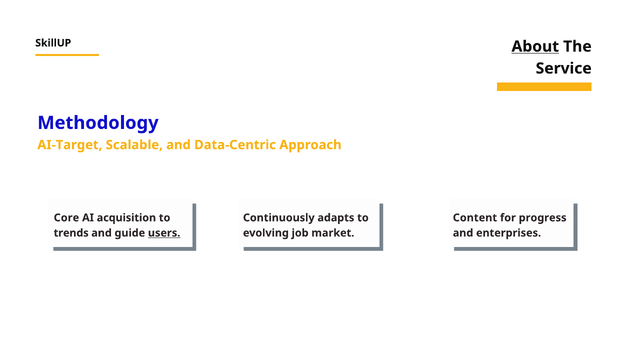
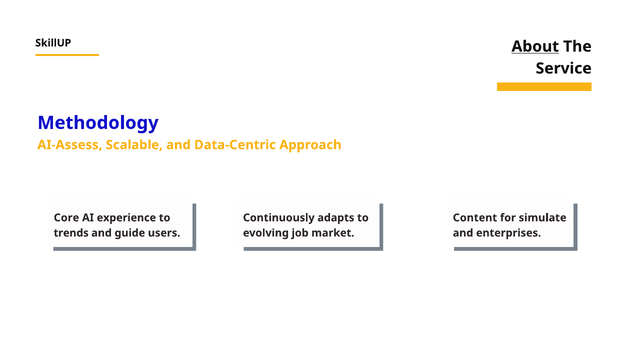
AI-Target: AI-Target -> AI-Assess
progress: progress -> simulate
acquisition: acquisition -> experience
users underline: present -> none
